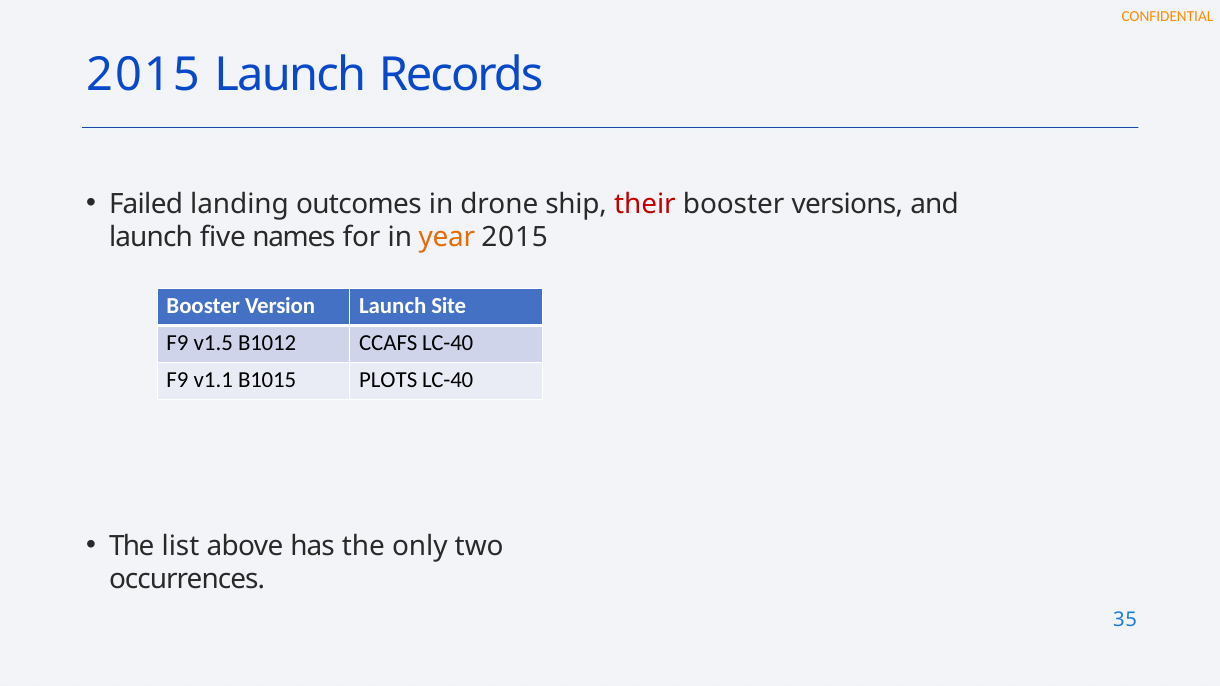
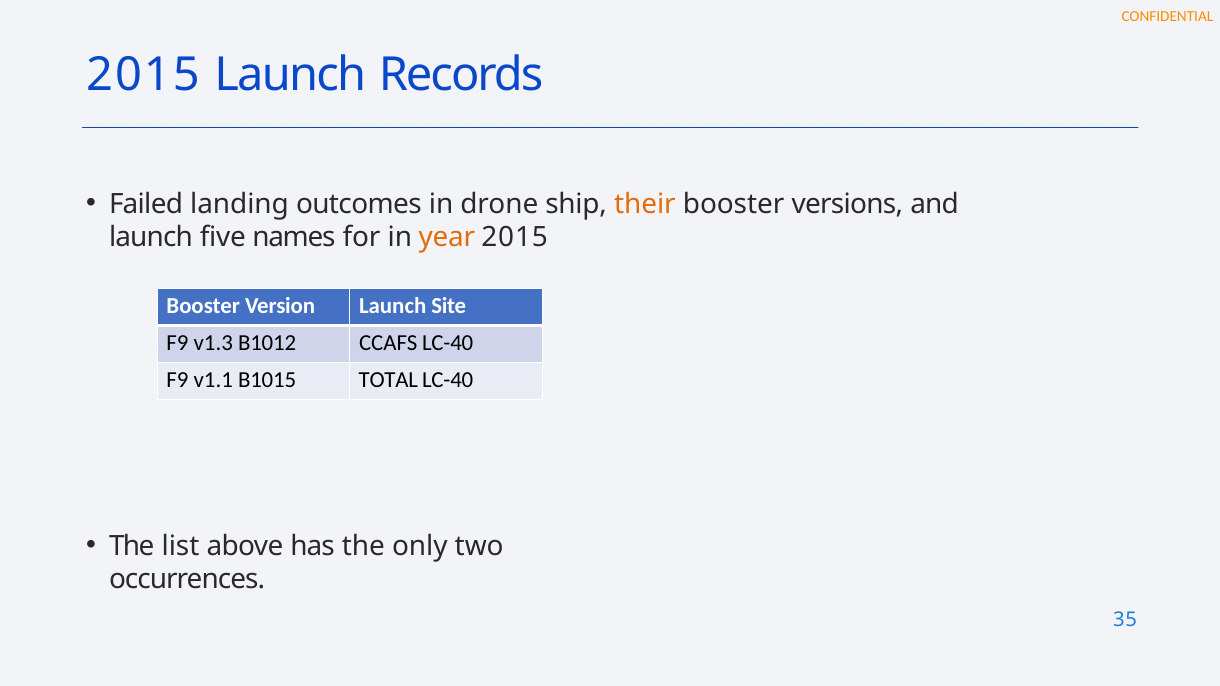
their colour: red -> orange
v1.5: v1.5 -> v1.3
PLOTS: PLOTS -> TOTAL
